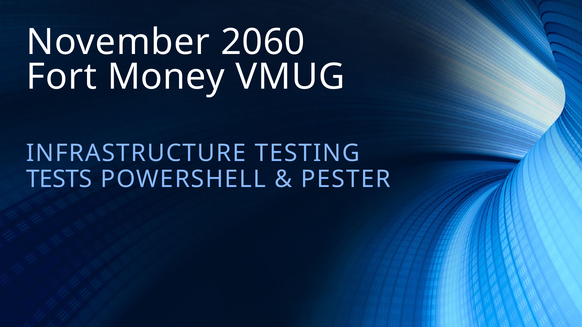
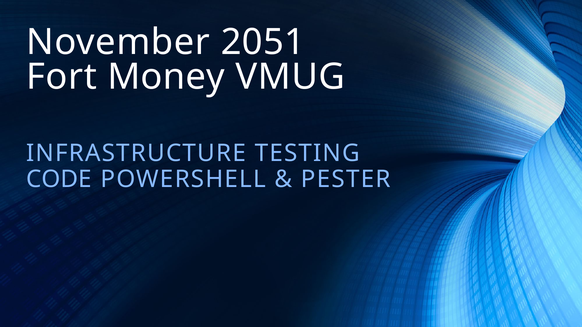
2060: 2060 -> 2051
TESTS: TESTS -> CODE
